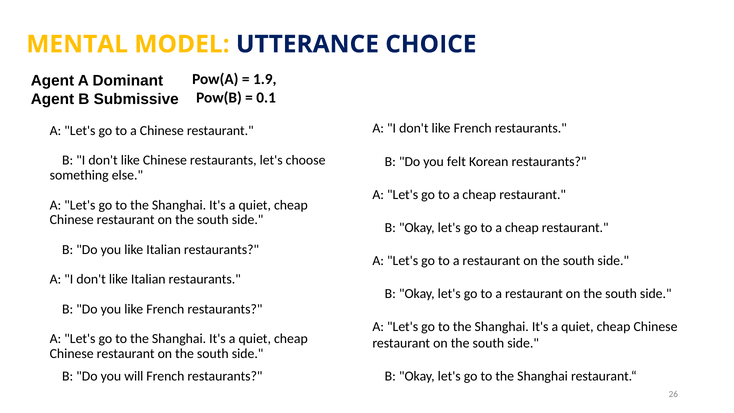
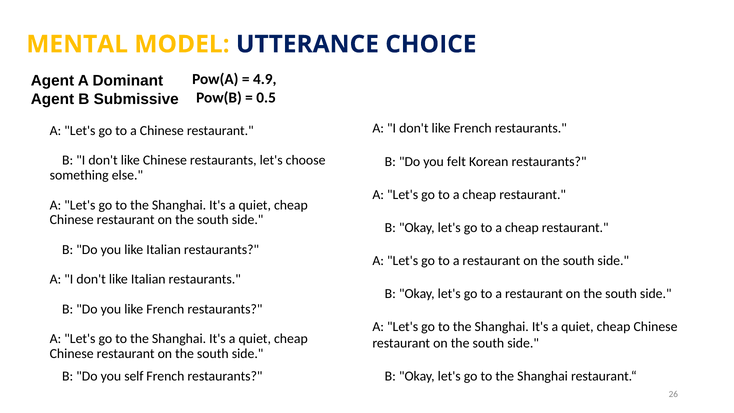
1.9: 1.9 -> 4.9
0.1: 0.1 -> 0.5
will: will -> self
